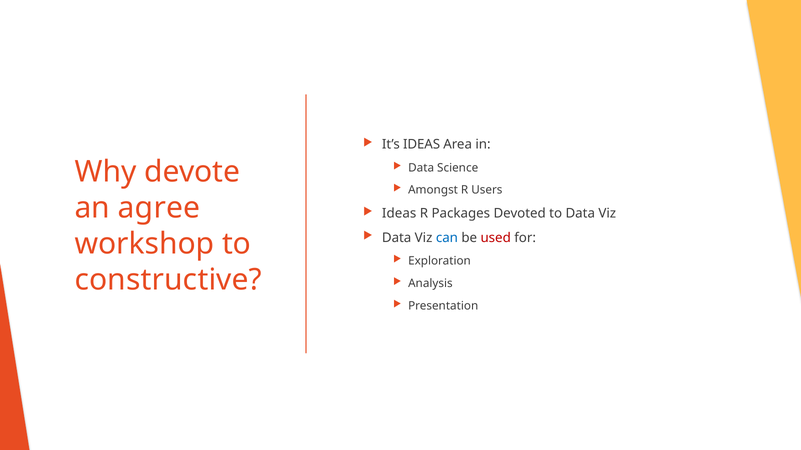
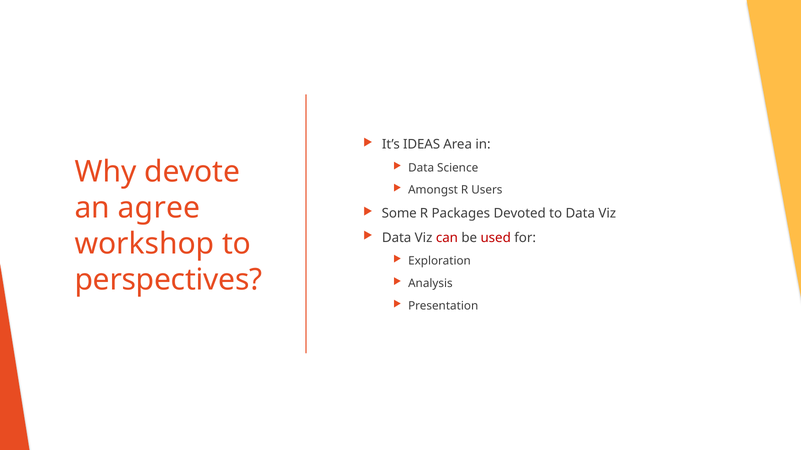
Ideas at (399, 214): Ideas -> Some
can colour: blue -> red
constructive: constructive -> perspectives
